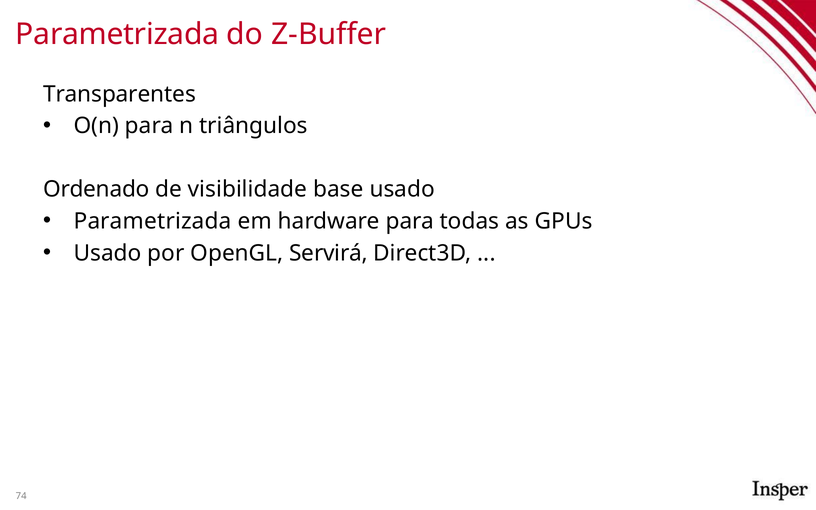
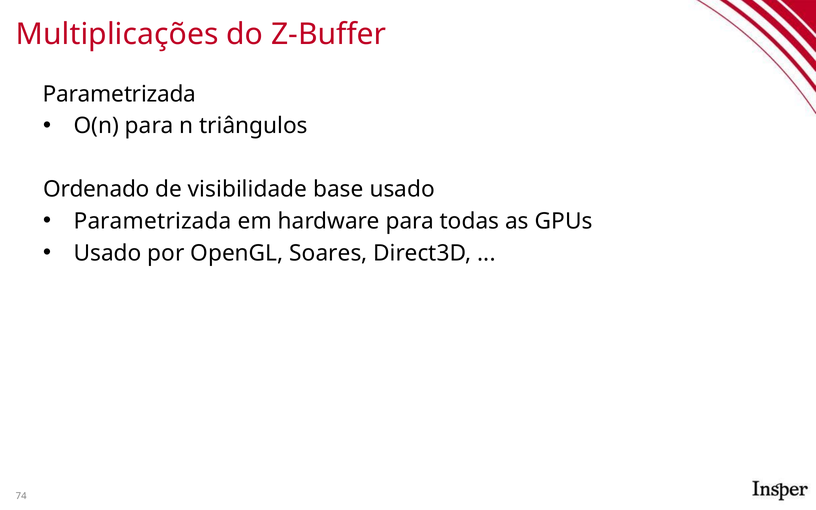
Parametrizada at (117, 34): Parametrizada -> Multiplicações
Transparentes at (119, 94): Transparentes -> Parametrizada
Servirá: Servirá -> Soares
